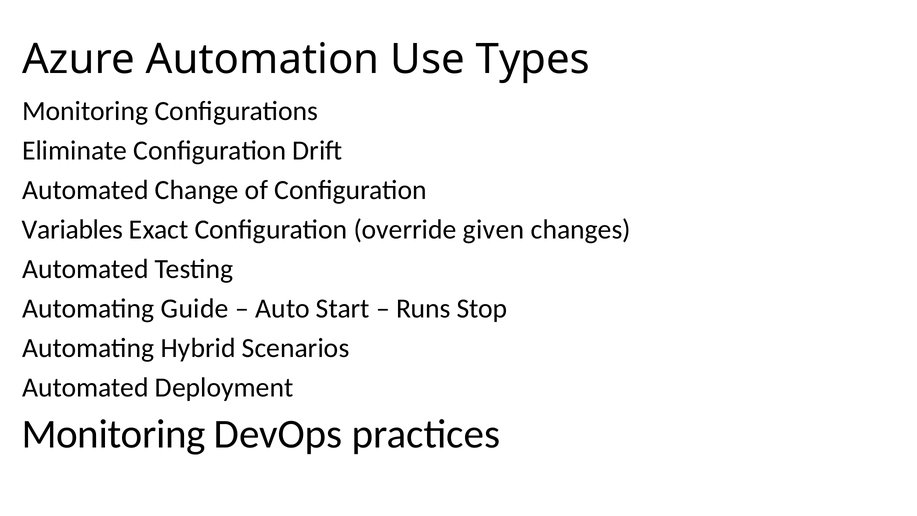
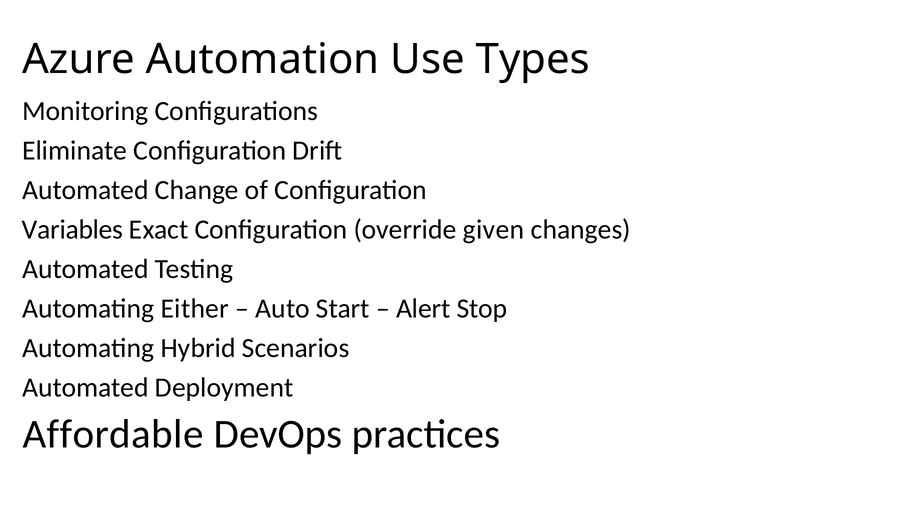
Guide: Guide -> Either
Runs: Runs -> Alert
Monitoring at (114, 434): Monitoring -> Affordable
